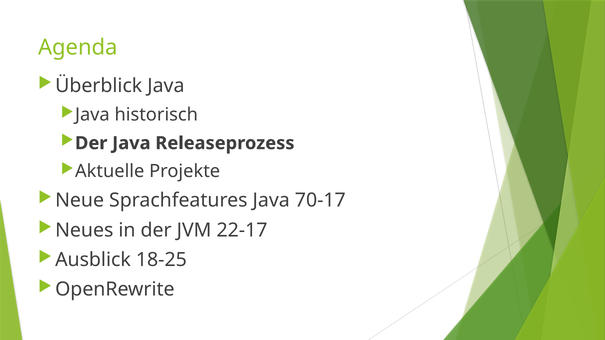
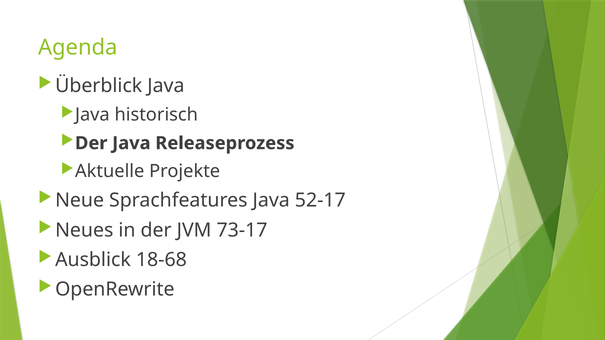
70-17: 70-17 -> 52-17
22-17: 22-17 -> 73-17
18-25: 18-25 -> 18-68
